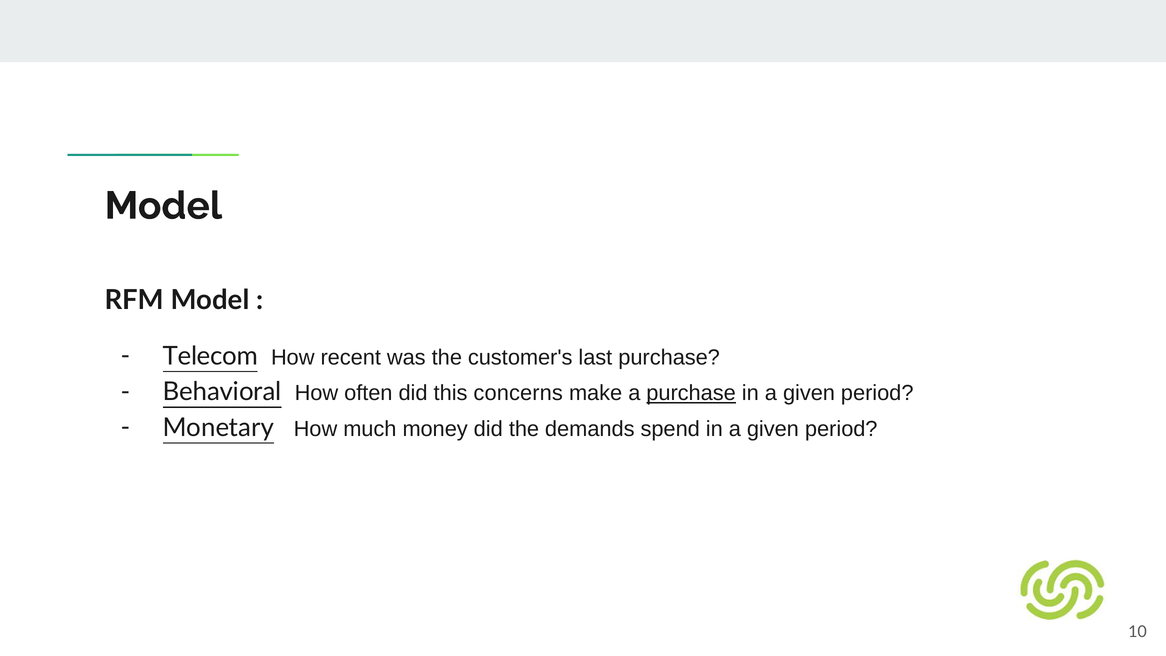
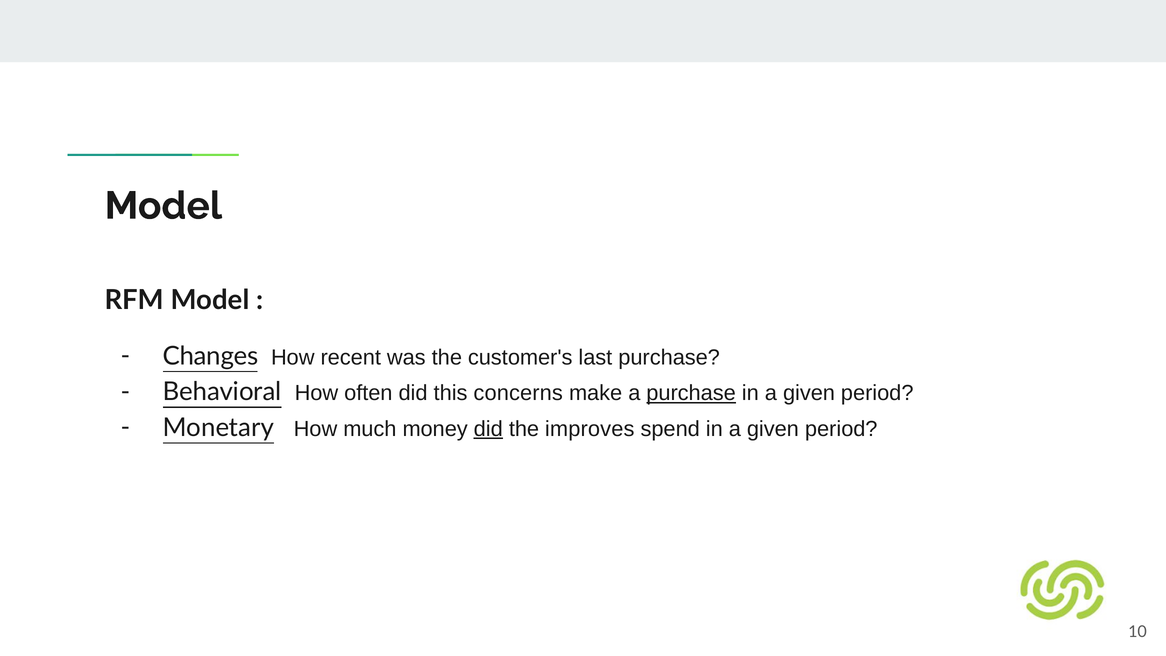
Telecom: Telecom -> Changes
did at (488, 429) underline: none -> present
demands: demands -> improves
